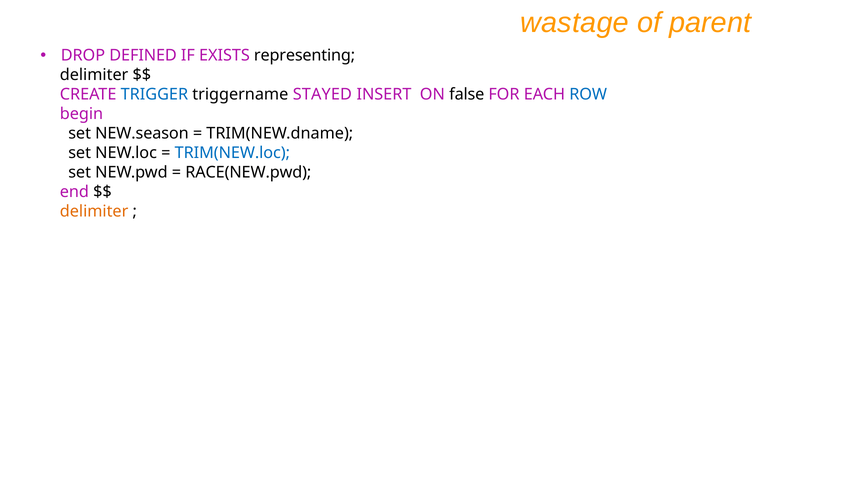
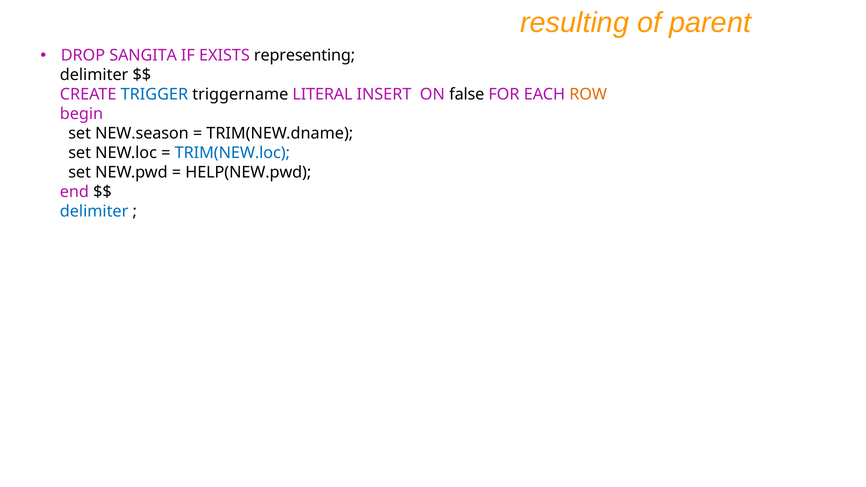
wastage: wastage -> resulting
DEFINED: DEFINED -> SANGITA
STAYED: STAYED -> LITERAL
ROW colour: blue -> orange
RACE(NEW.pwd: RACE(NEW.pwd -> HELP(NEW.pwd
delimiter at (94, 211) colour: orange -> blue
